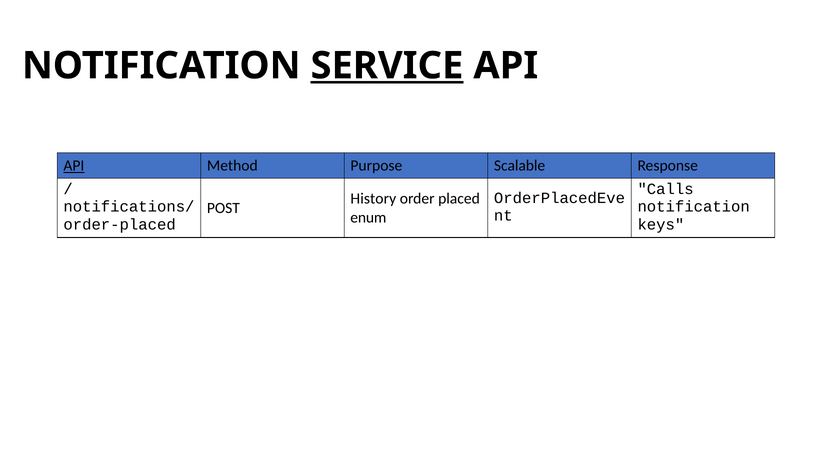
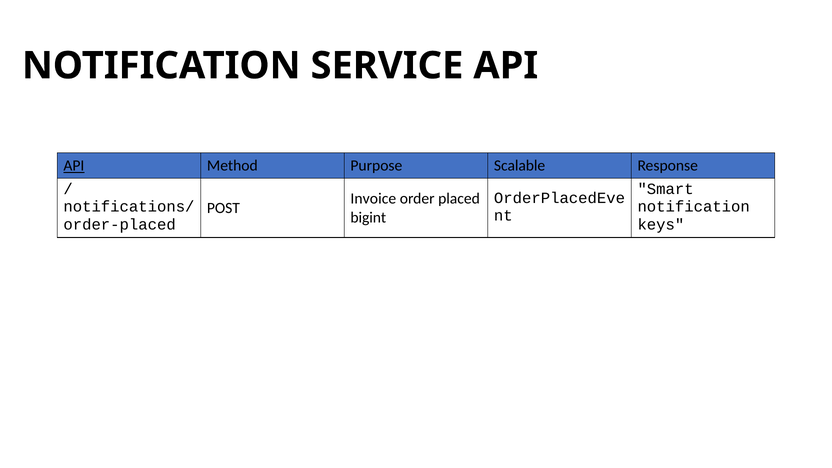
SERVICE underline: present -> none
Calls: Calls -> Smart
History: History -> Invoice
enum: enum -> bigint
